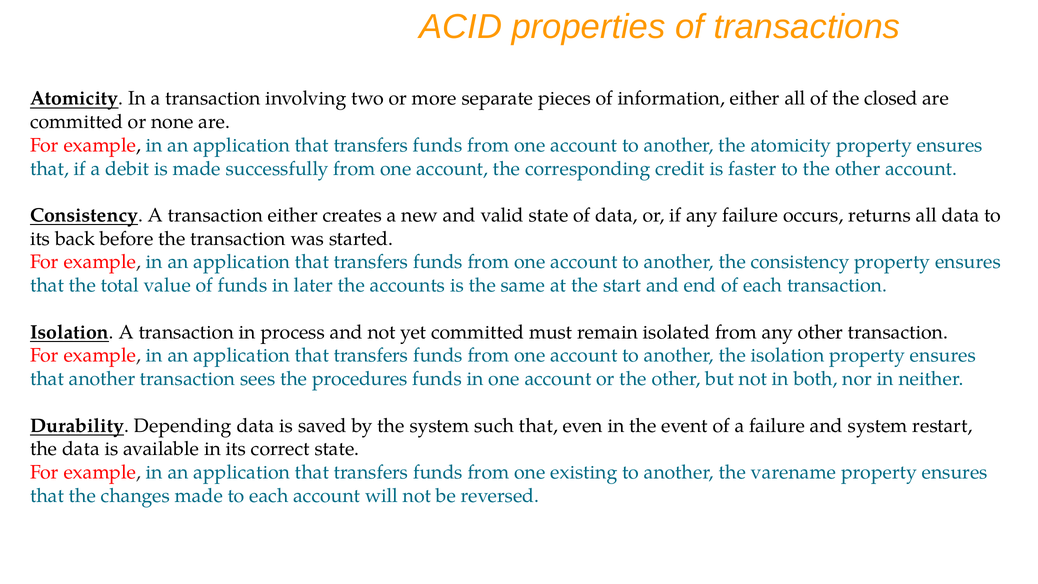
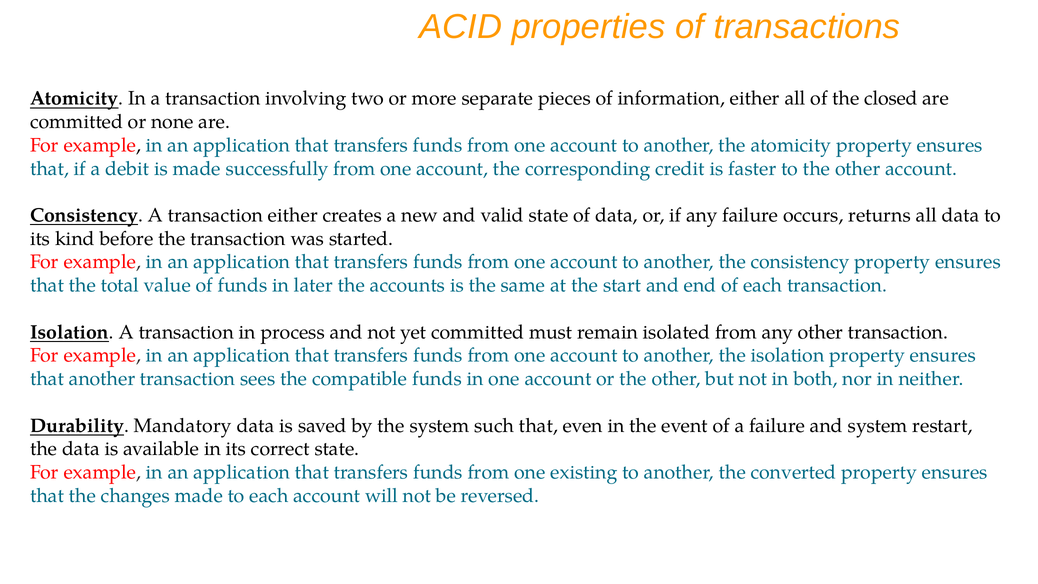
back: back -> kind
procedures: procedures -> compatible
Depending: Depending -> Mandatory
varename: varename -> converted
